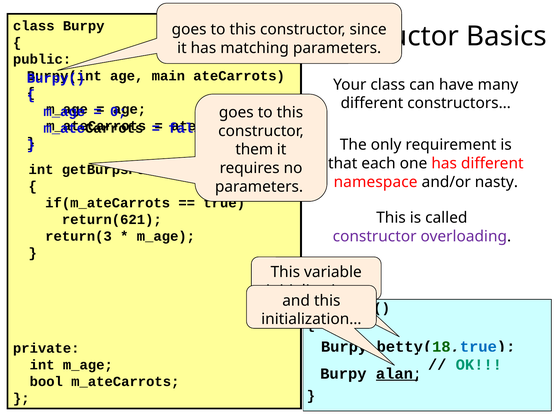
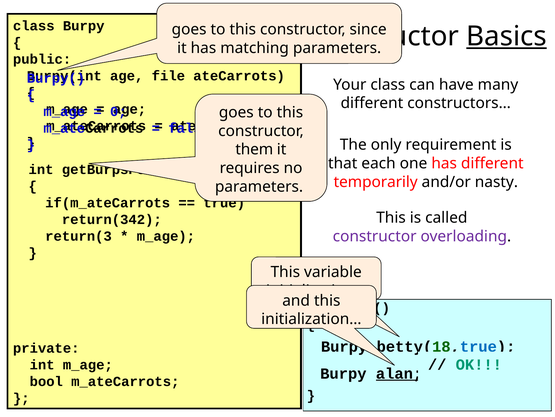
Basics underline: none -> present
main: main -> file
namespace: namespace -> temporarily
return(621: return(621 -> return(342
